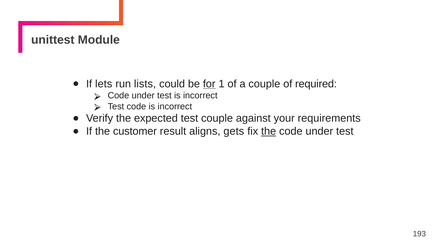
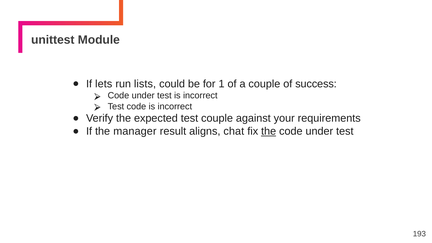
for underline: present -> none
required: required -> success
customer: customer -> manager
gets: gets -> chat
